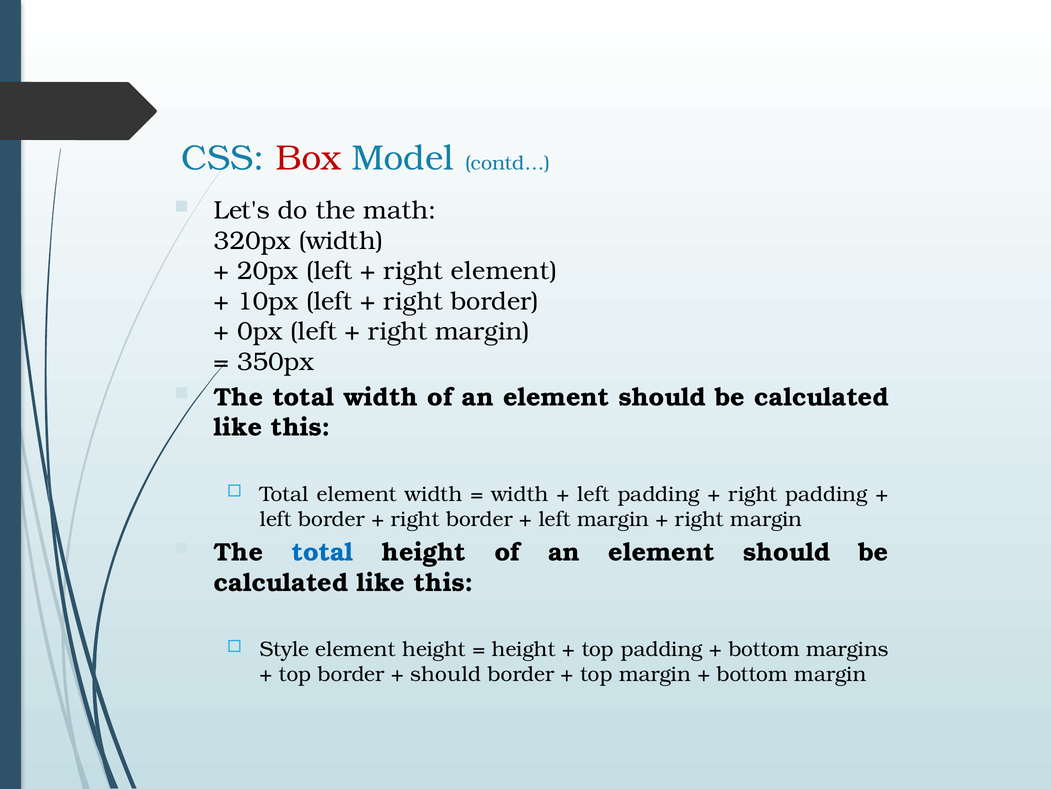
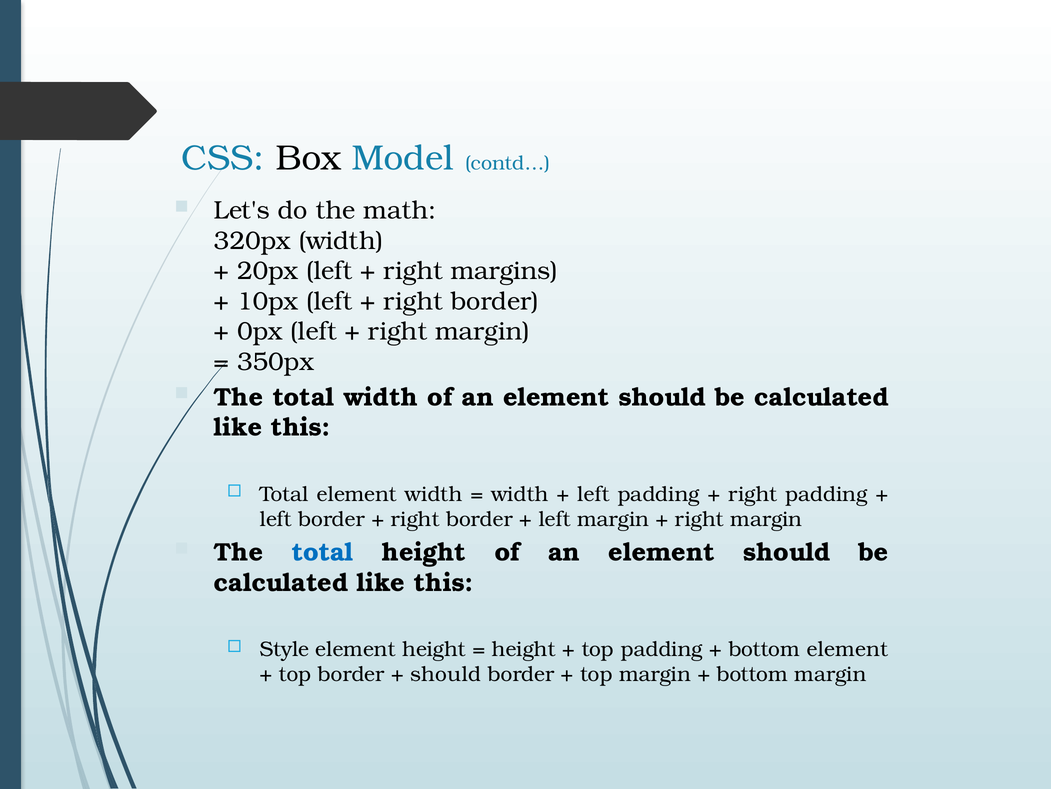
Box colour: red -> black
right element: element -> margins
bottom margins: margins -> element
